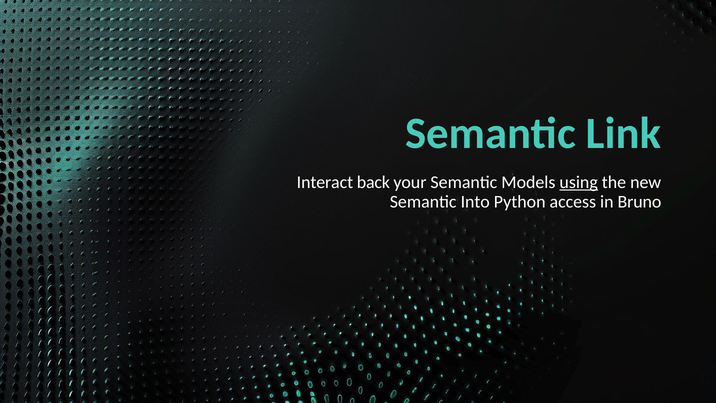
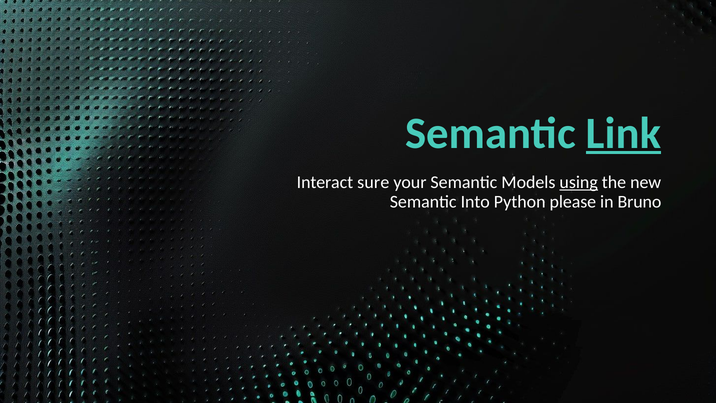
Link underline: none -> present
back: back -> sure
access: access -> please
